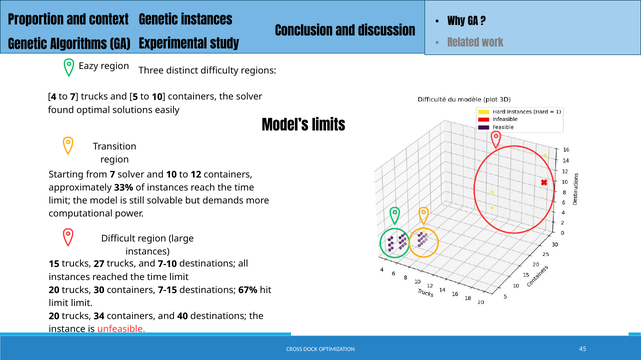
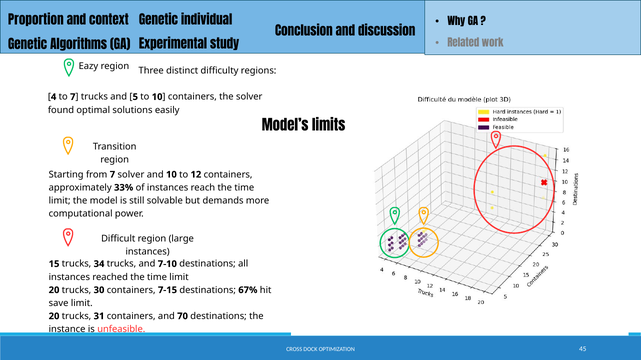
Genetic instances: instances -> individual
27: 27 -> 34
limit at (59, 304): limit -> save
34: 34 -> 31
40: 40 -> 70
